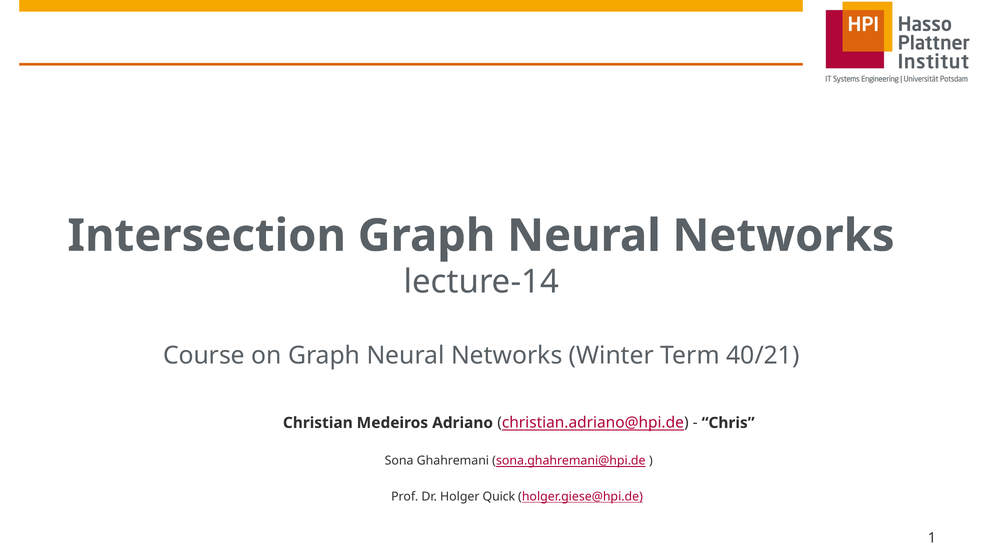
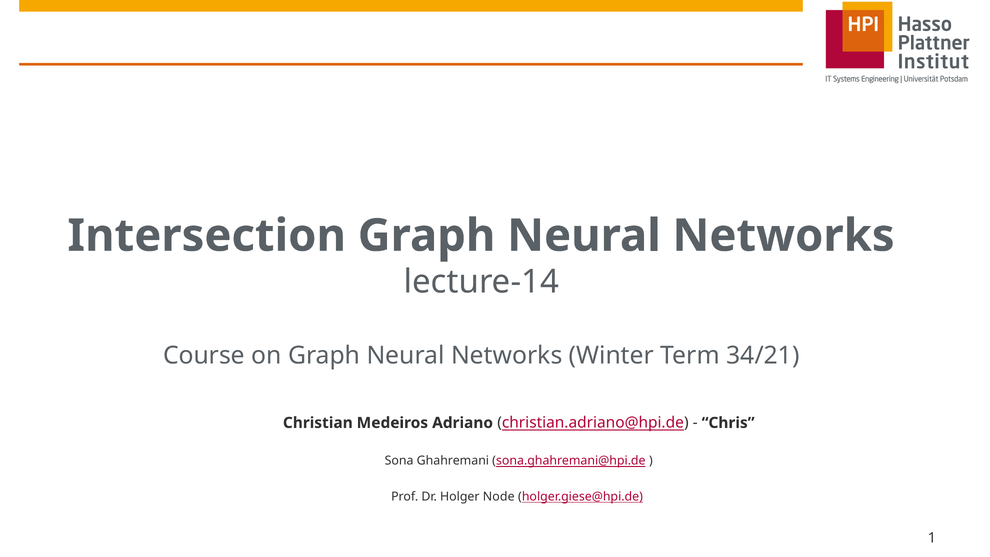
40/21: 40/21 -> 34/21
Quick: Quick -> Node
